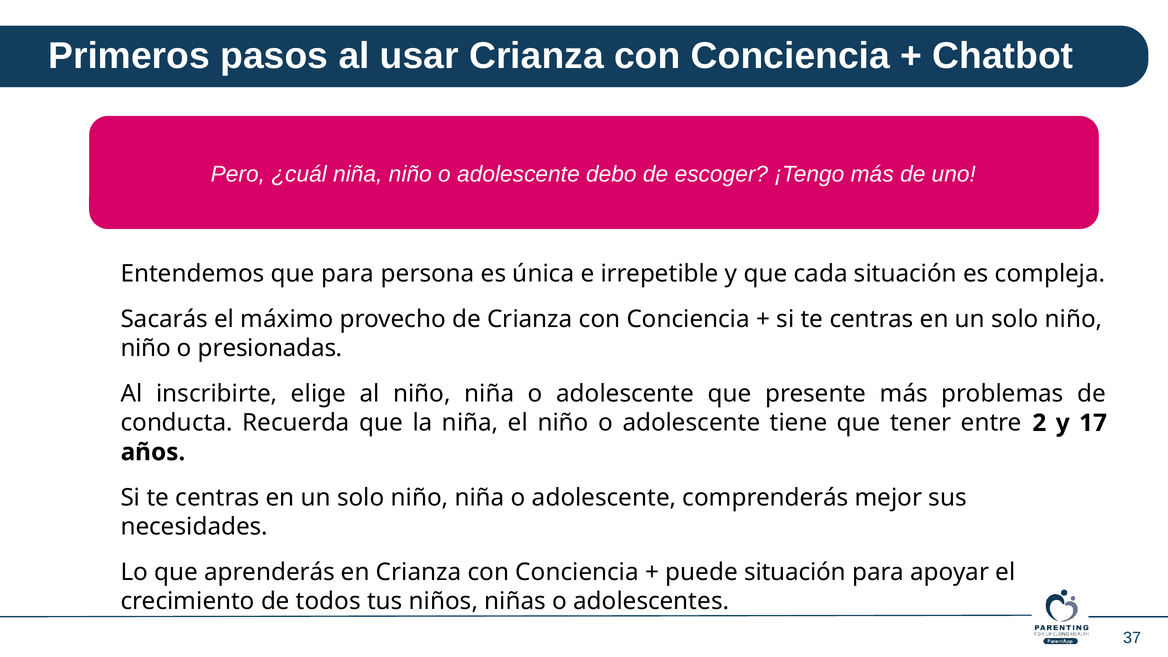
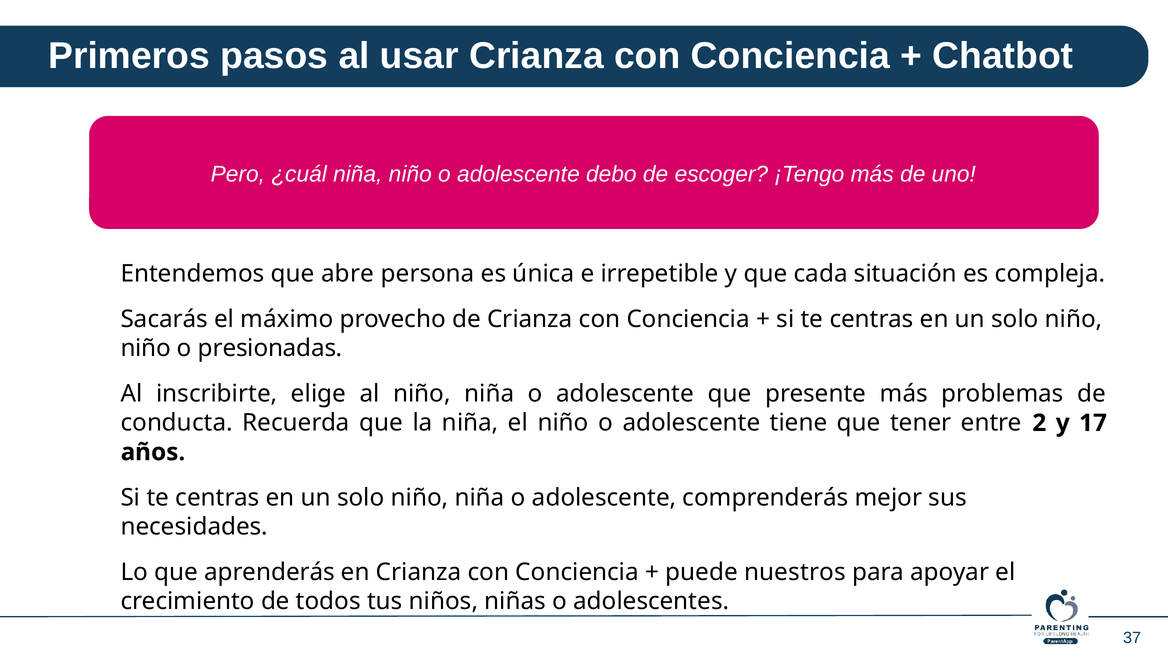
que para: para -> abre
puede situación: situación -> nuestros
